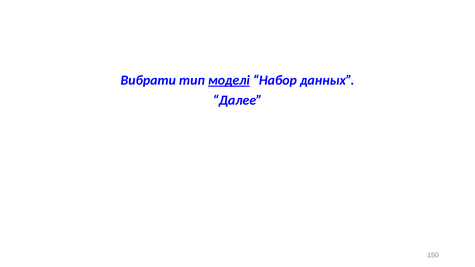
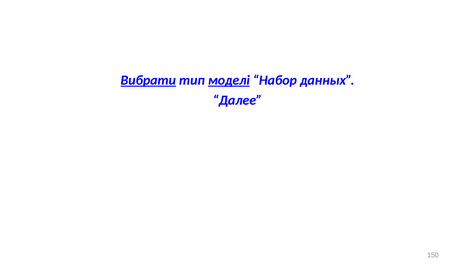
Вибрати underline: none -> present
